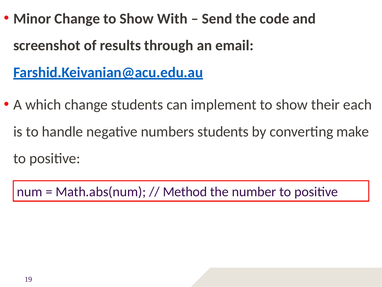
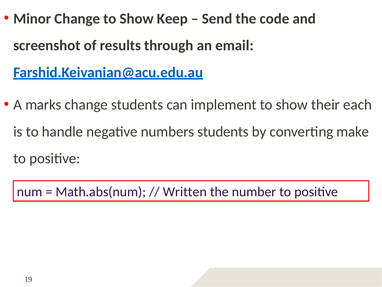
With: With -> Keep
which: which -> marks
Method: Method -> Written
